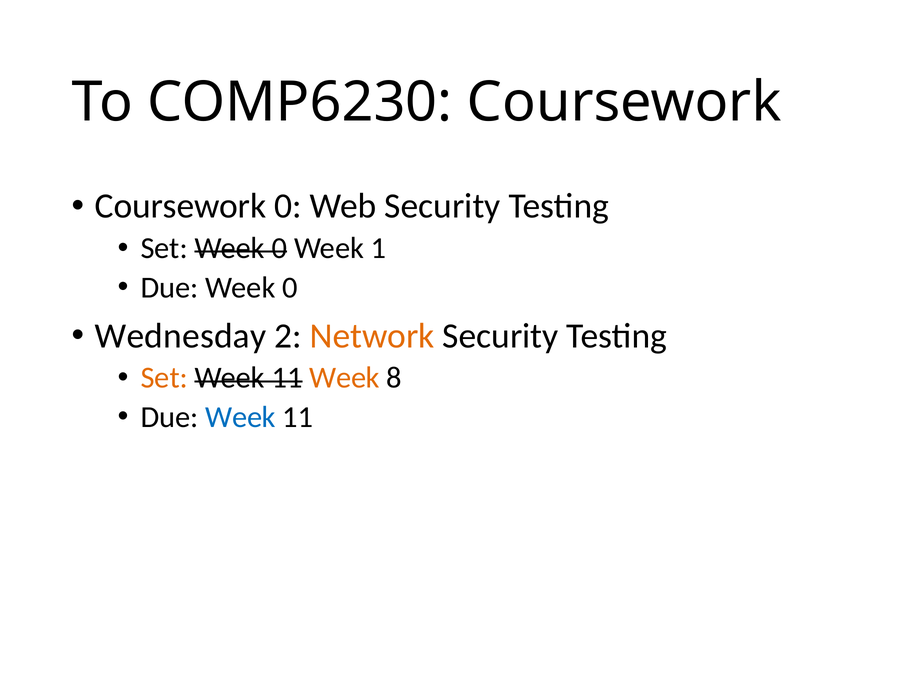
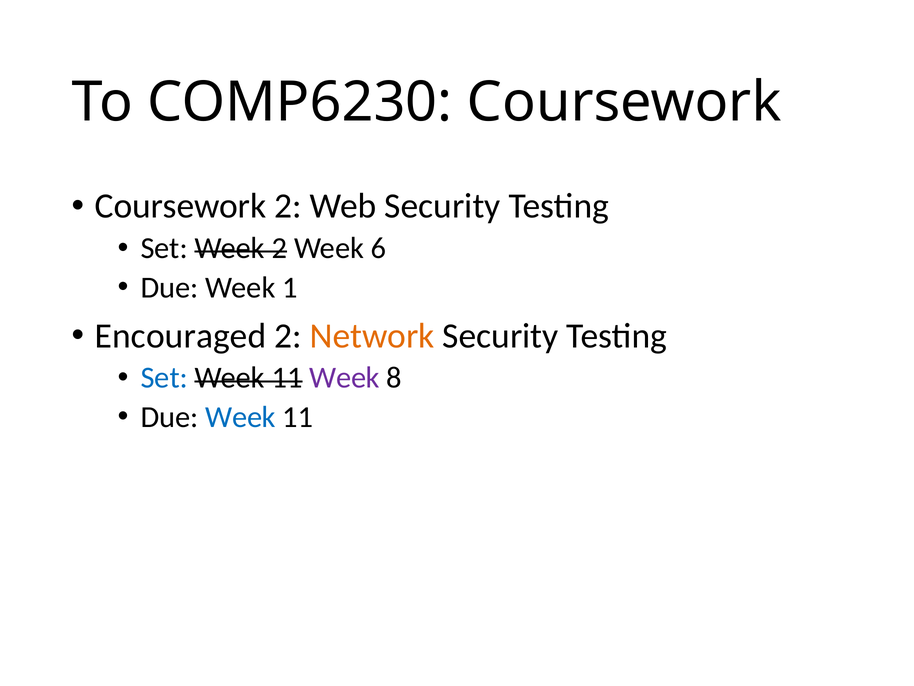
Coursework 0: 0 -> 2
Set Week 0: 0 -> 2
1: 1 -> 6
Due Week 0: 0 -> 1
Wednesday: Wednesday -> Encouraged
Set at (164, 378) colour: orange -> blue
Week at (345, 378) colour: orange -> purple
